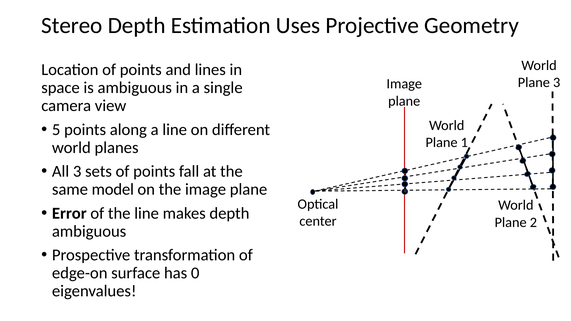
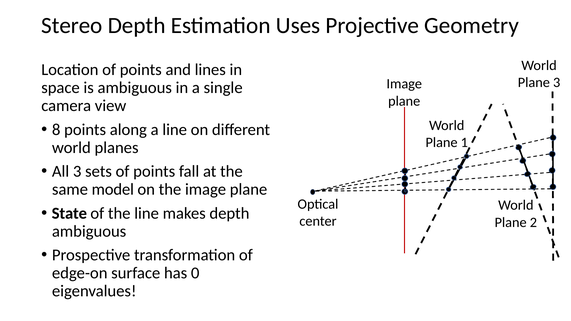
5: 5 -> 8
Error: Error -> State
